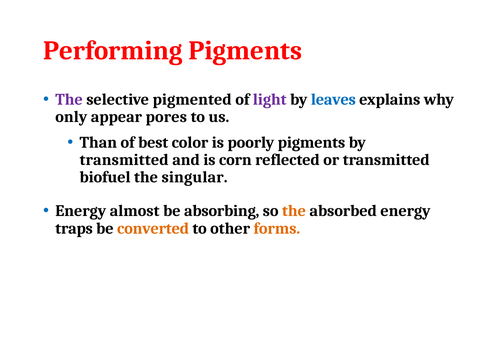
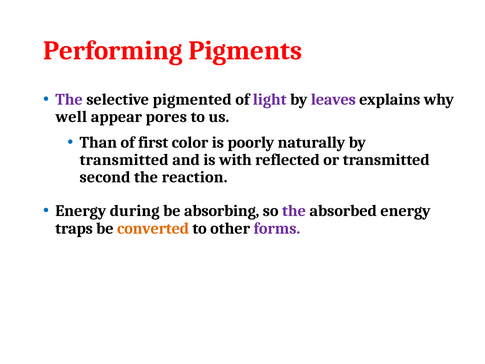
leaves colour: blue -> purple
only: only -> well
best: best -> first
poorly pigments: pigments -> naturally
corn: corn -> with
biofuel: biofuel -> second
singular: singular -> reaction
almost: almost -> during
the at (294, 211) colour: orange -> purple
forms colour: orange -> purple
